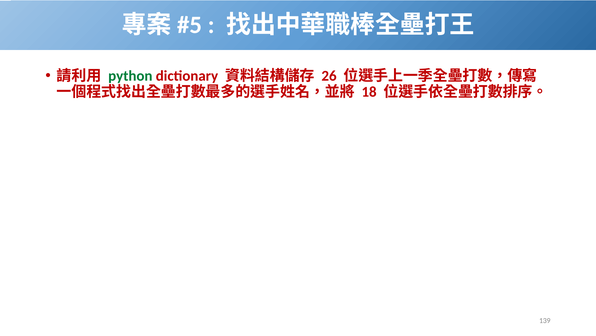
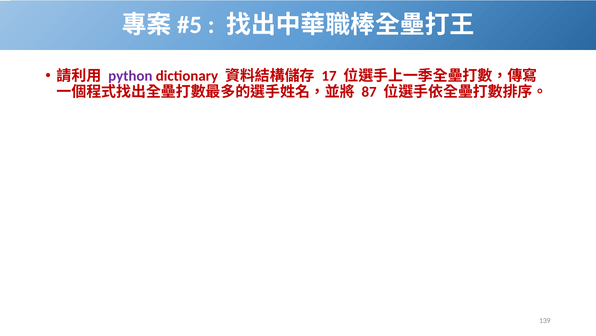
python colour: green -> purple
26: 26 -> 17
18: 18 -> 87
